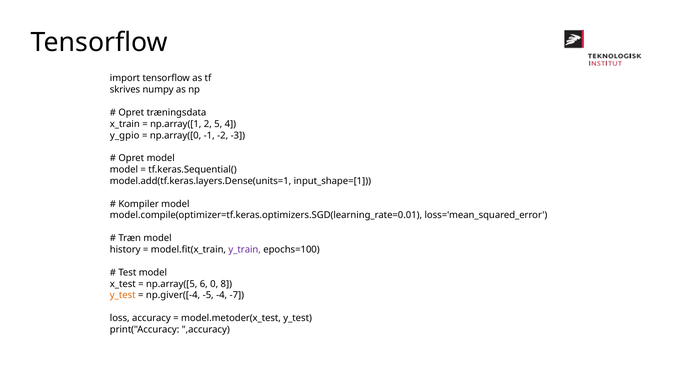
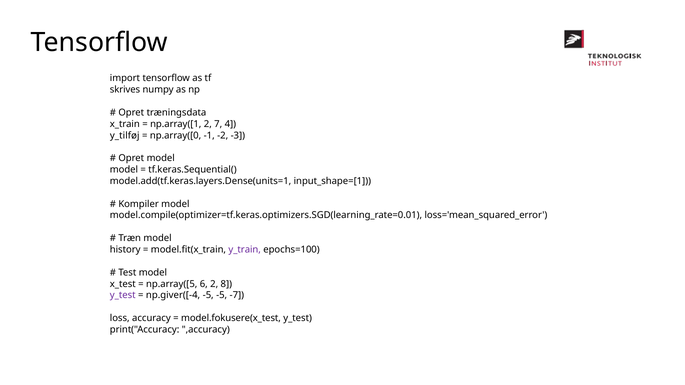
5: 5 -> 7
y_gpio: y_gpio -> y_tilføj
6 0: 0 -> 2
y_test at (123, 296) colour: orange -> purple
-5 -4: -4 -> -5
model.metoder(x_test: model.metoder(x_test -> model.fokusere(x_test
